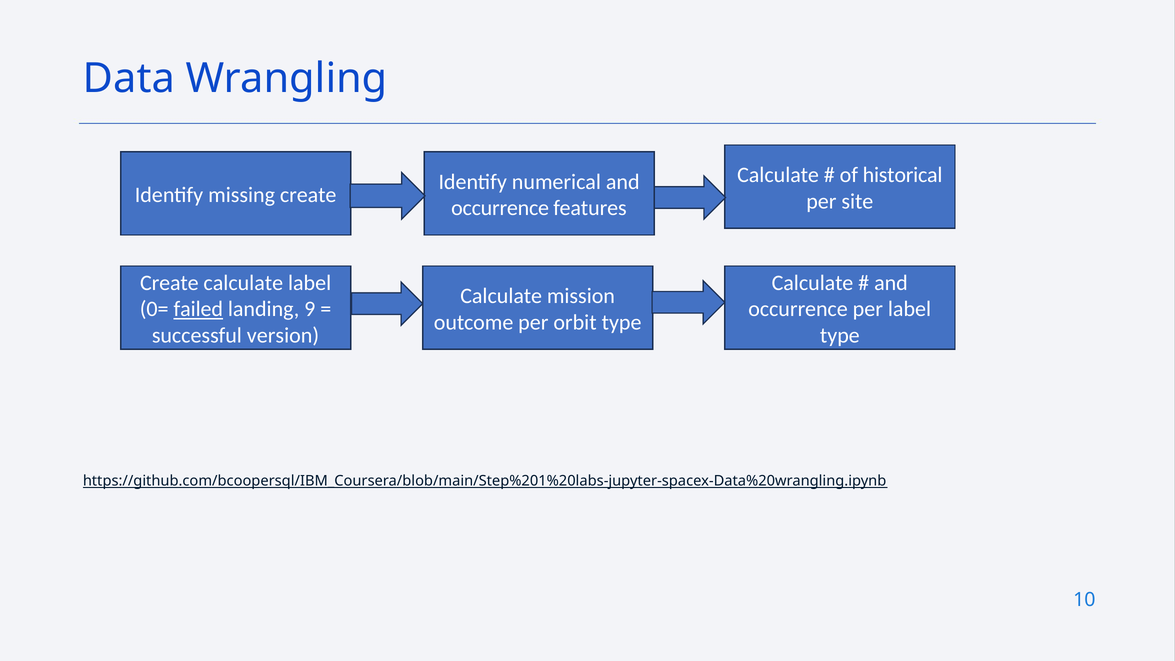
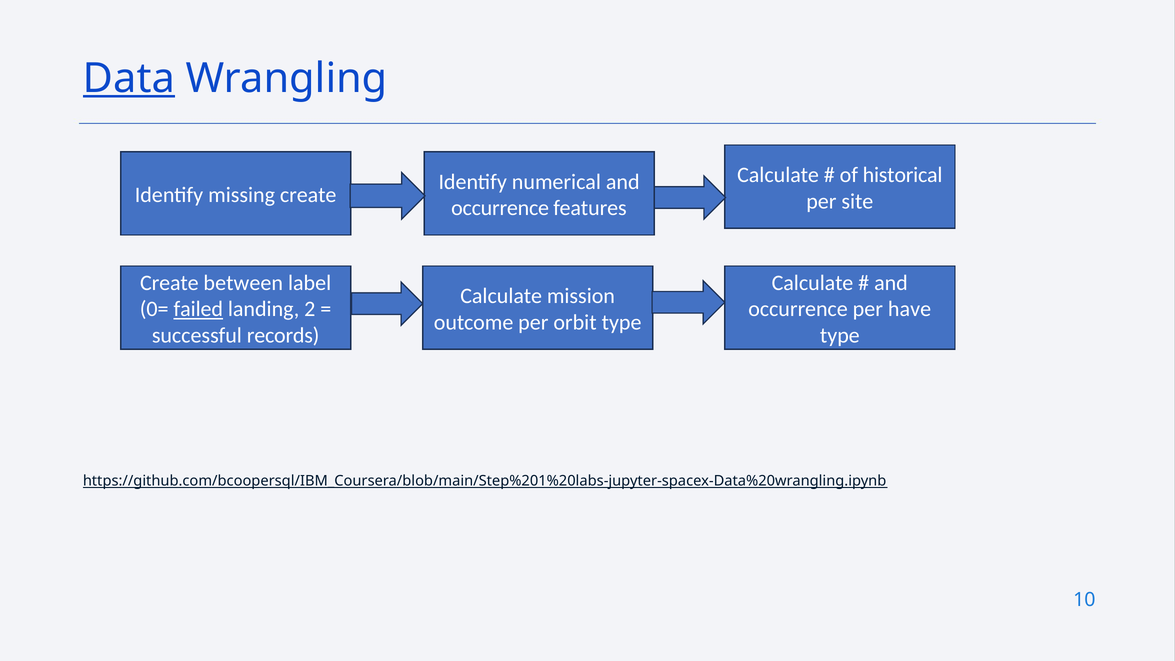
Data underline: none -> present
Create calculate: calculate -> between
9: 9 -> 2
per label: label -> have
version: version -> records
